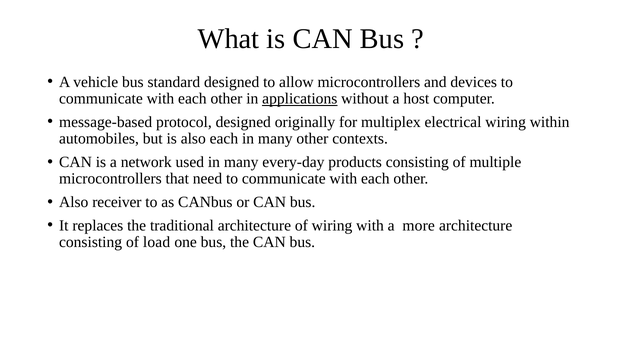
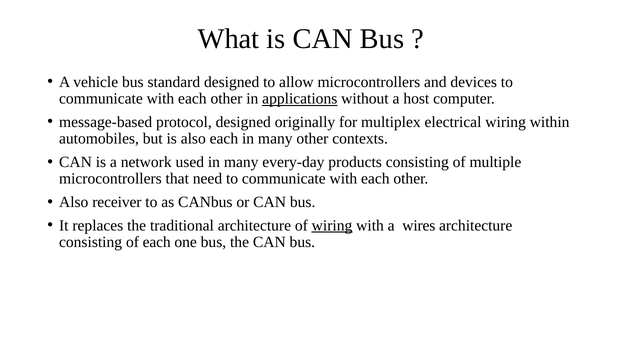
wiring at (332, 225) underline: none -> present
more: more -> wires
of load: load -> each
